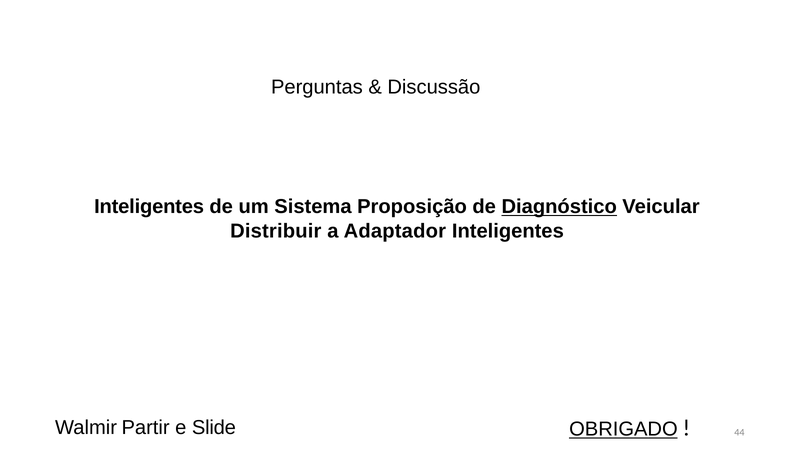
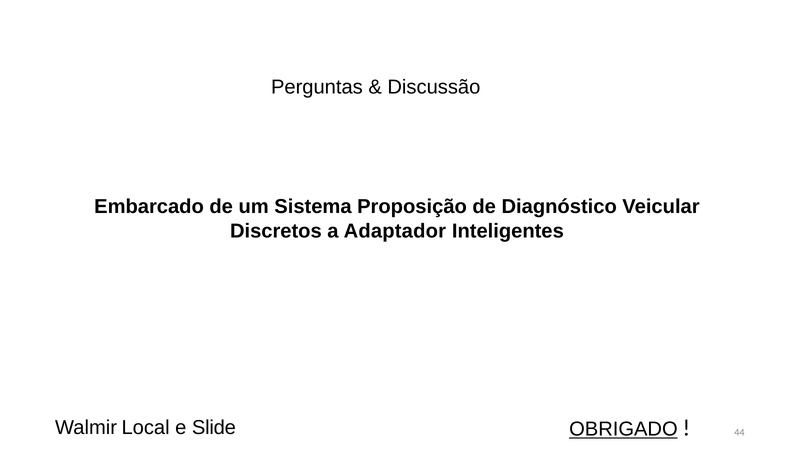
Inteligentes at (149, 207): Inteligentes -> Embarcado
Diagnóstico underline: present -> none
Distribuir: Distribuir -> Discretos
Partir: Partir -> Local
